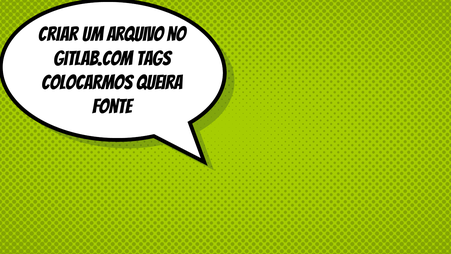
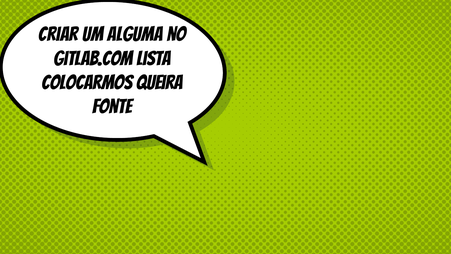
arquivo: arquivo -> alguma
tags: tags -> lista
